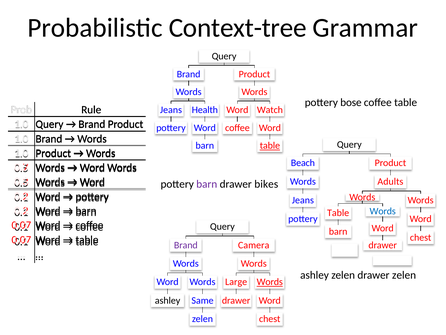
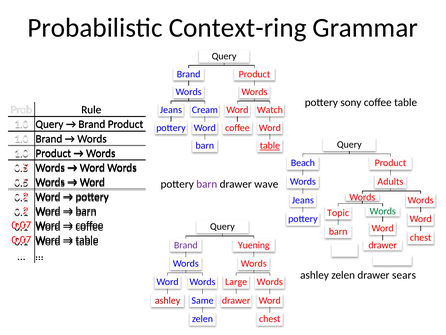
Context-tree: Context-tree -> Context-ring
bose: bose -> sony
Health: Health -> Cream
bikes: bikes -> wave
Words at (383, 211) colour: blue -> green
Table at (338, 212): Table -> Topic
Camera: Camera -> Yuening
drawer zelen: zelen -> sears
Words at (270, 282) underline: present -> none
ashley at (168, 300) colour: black -> red
